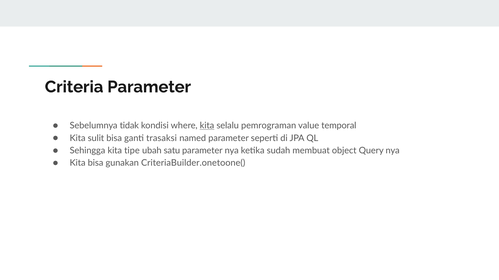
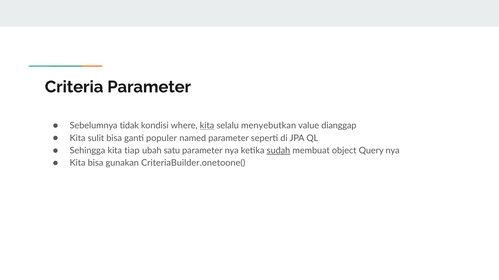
pemrograman: pemrograman -> menyebutkan
temporal: temporal -> dianggap
trasaksi: trasaksi -> populer
tipe: tipe -> tiap
sudah underline: none -> present
